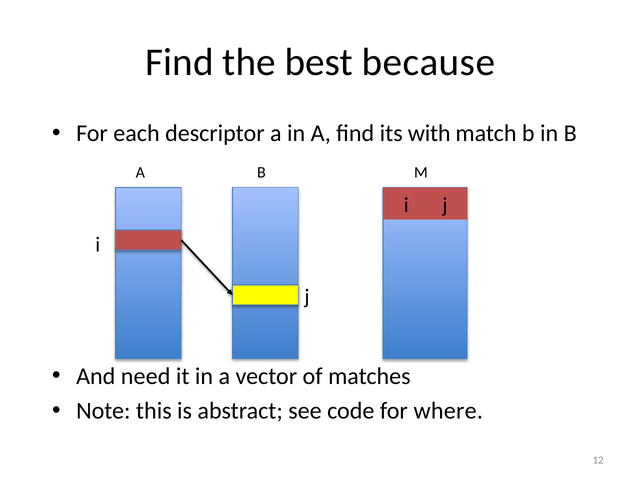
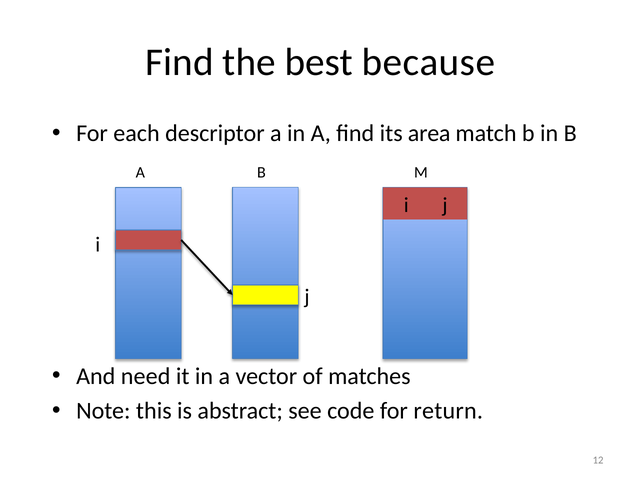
with: with -> area
where: where -> return
